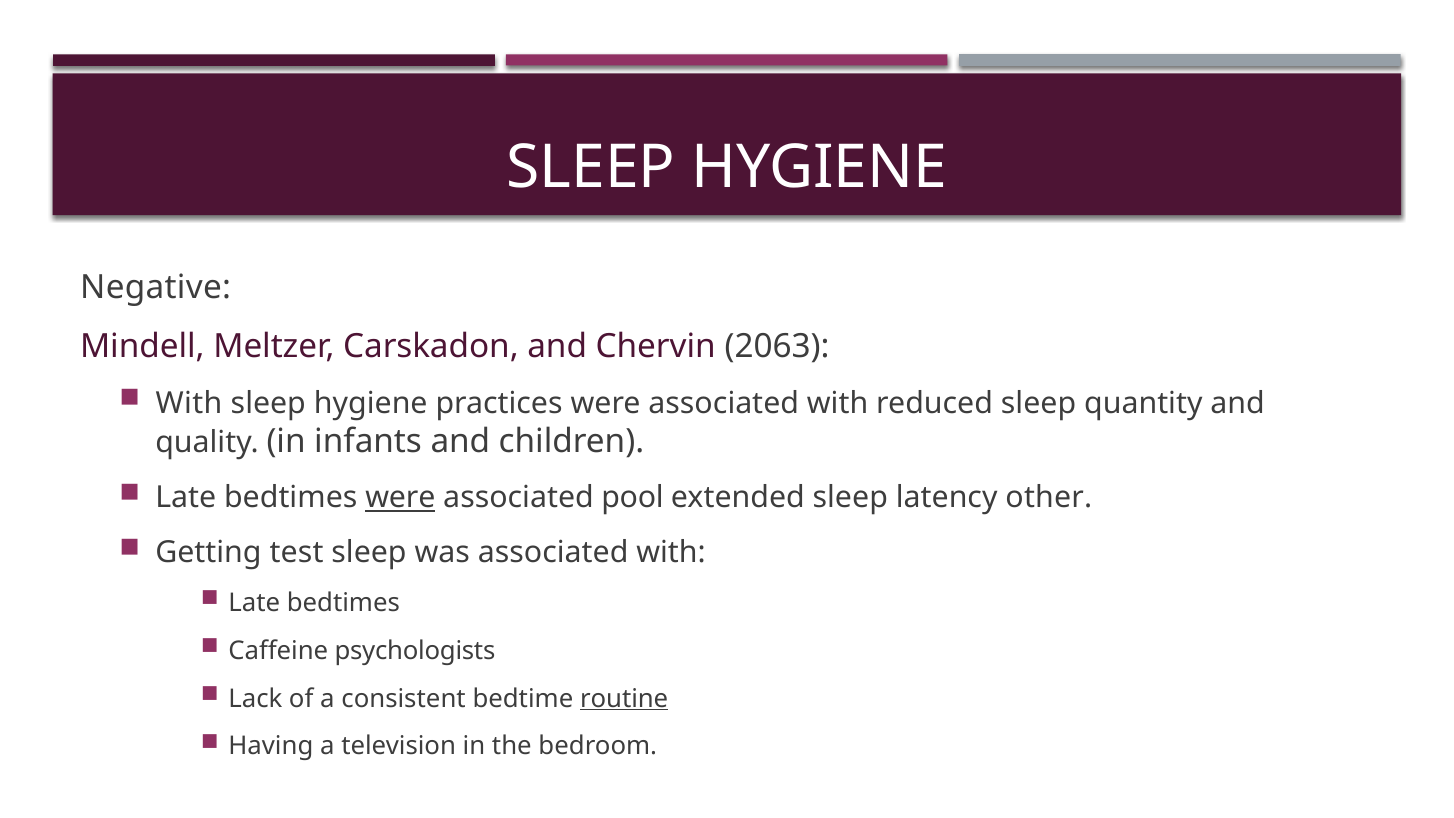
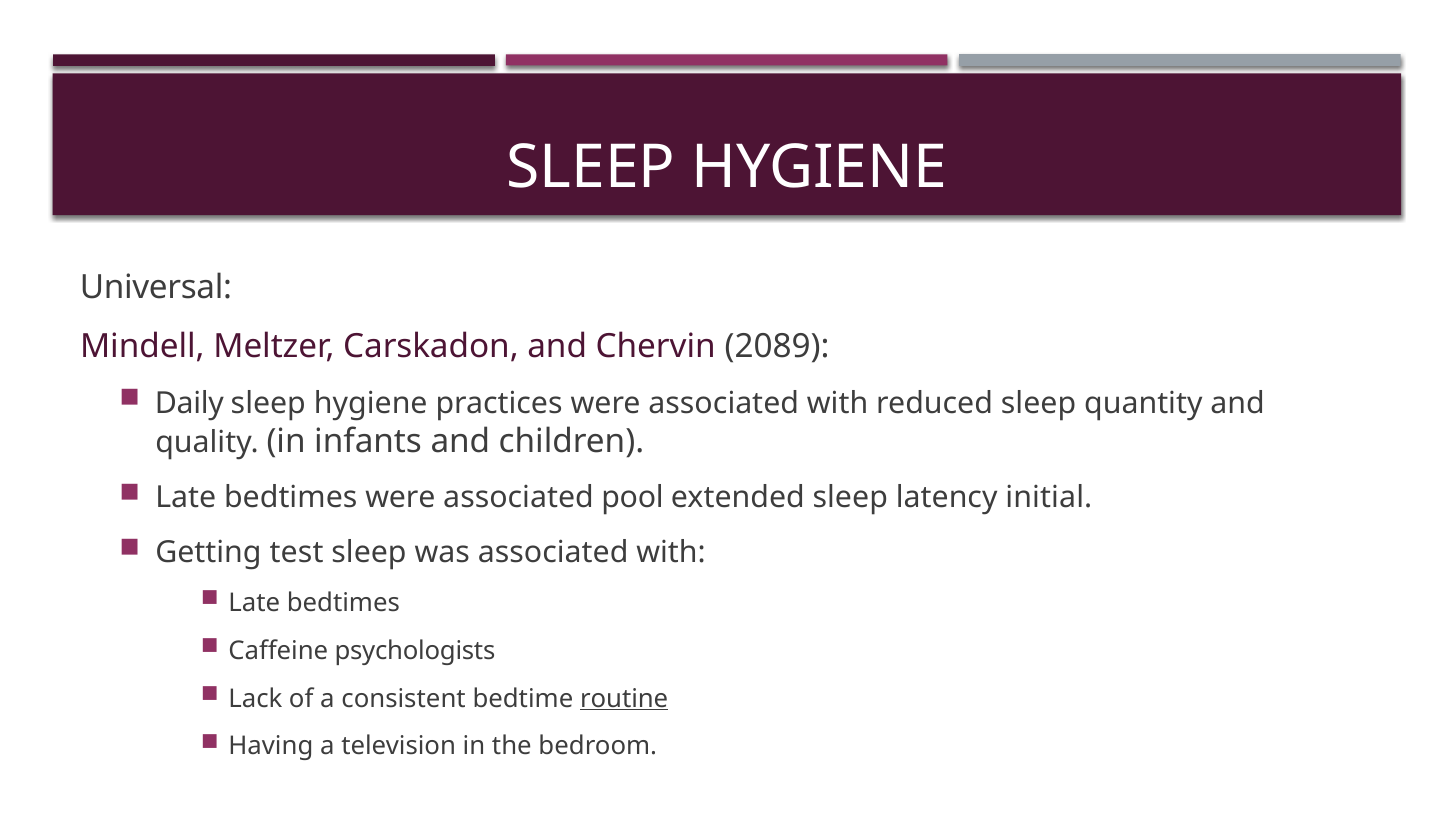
Negative: Negative -> Universal
2063: 2063 -> 2089
With at (189, 403): With -> Daily
were at (400, 498) underline: present -> none
other: other -> initial
